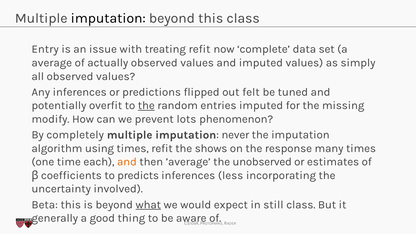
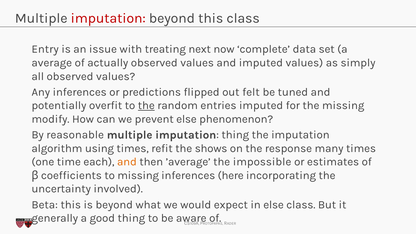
imputation at (108, 18) colour: black -> red
treating refit: refit -> next
prevent lots: lots -> else
completely: completely -> reasonable
imputation never: never -> thing
unobserved: unobserved -> impossible
to predicts: predicts -> missing
less: less -> here
what underline: present -> none
in still: still -> else
